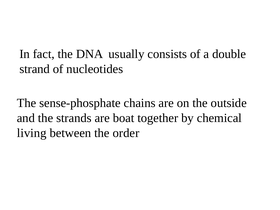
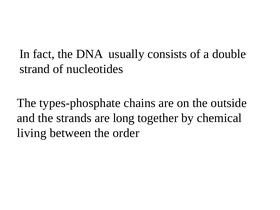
sense-phosphate: sense-phosphate -> types-phosphate
boat: boat -> long
